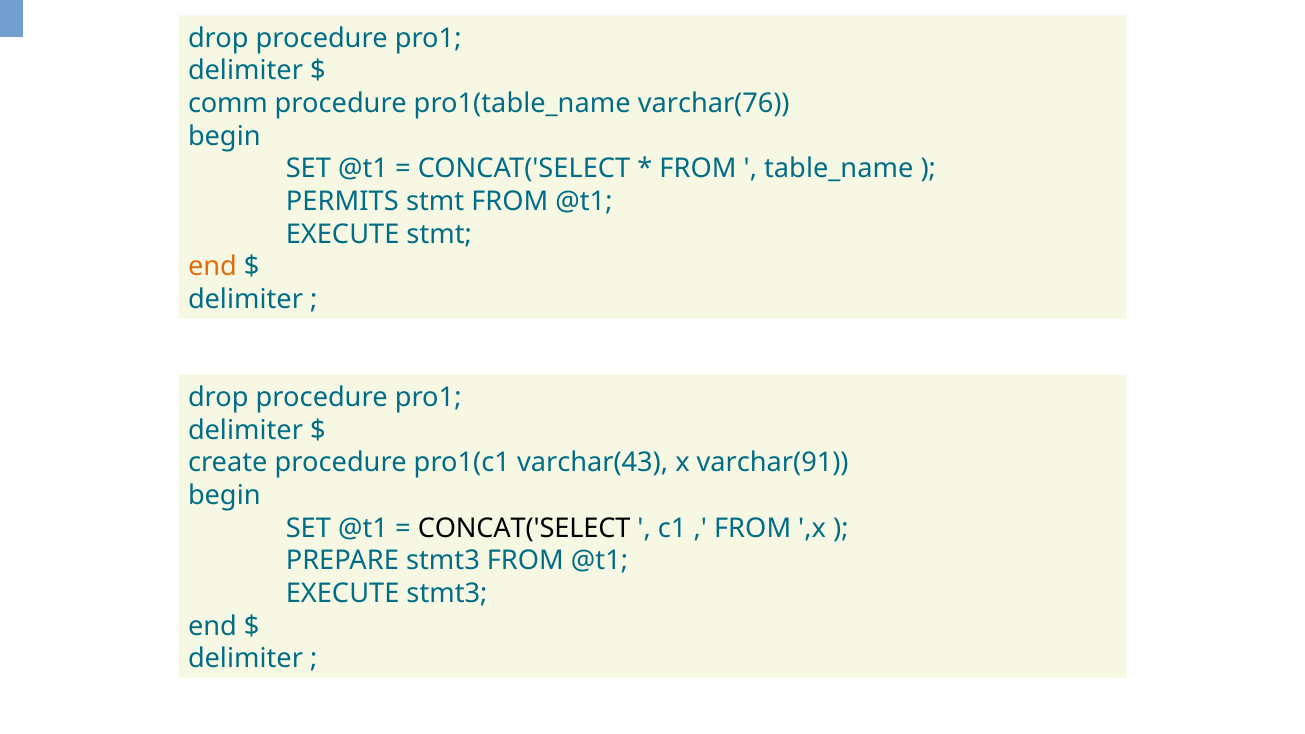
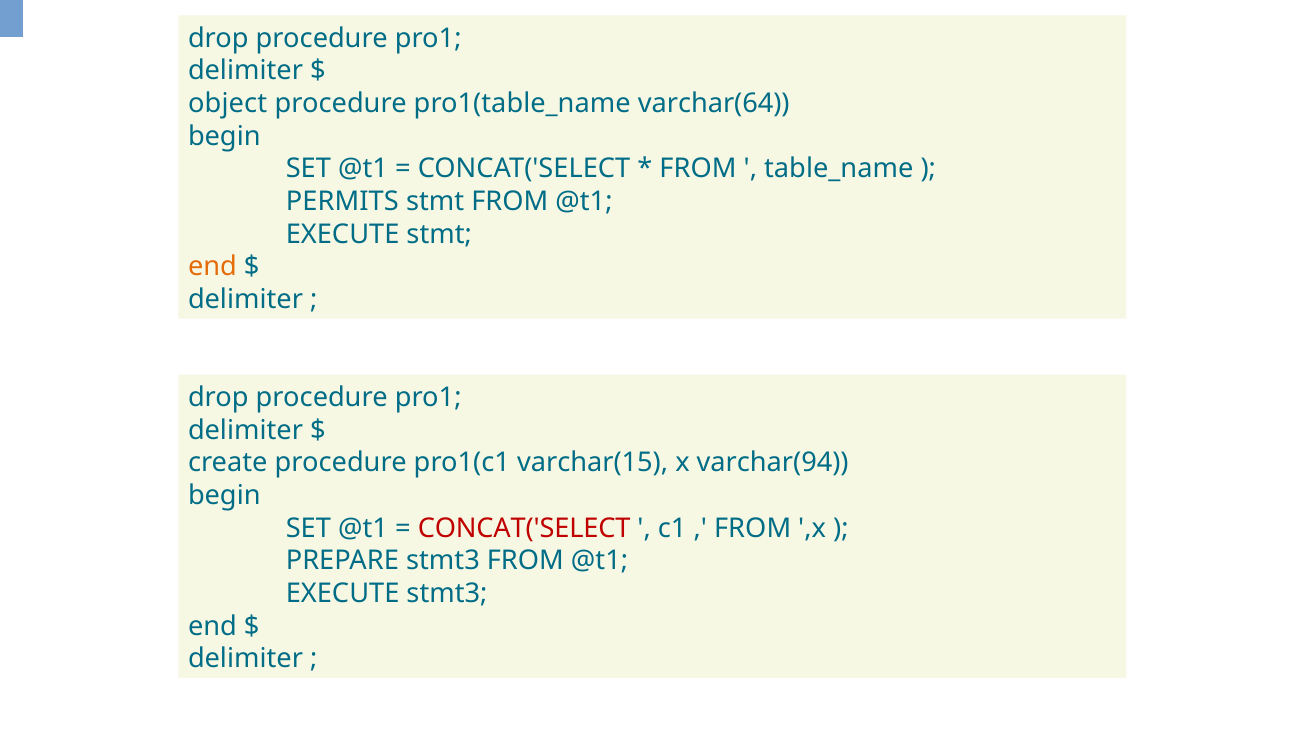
comm: comm -> object
varchar(76: varchar(76 -> varchar(64
varchar(43: varchar(43 -> varchar(15
varchar(91: varchar(91 -> varchar(94
CONCAT('SELECT at (524, 528) colour: black -> red
